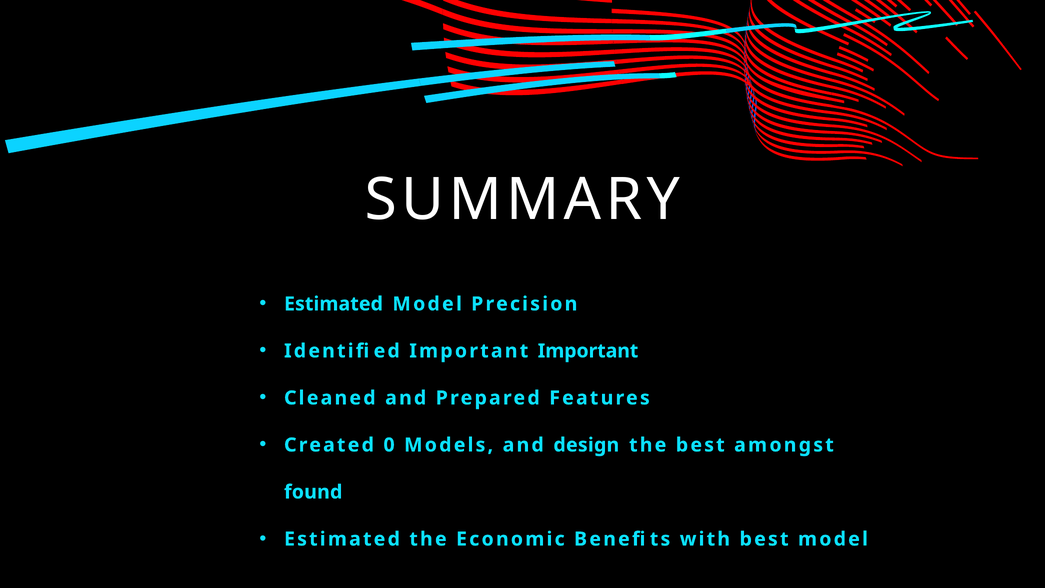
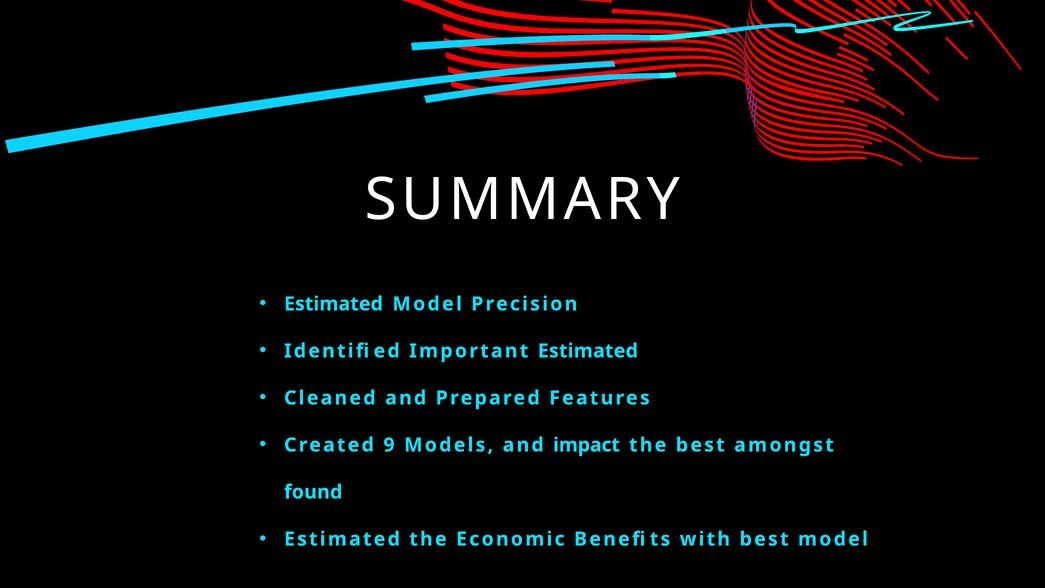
Important Important: Important -> Estimated
0: 0 -> 9
design: design -> impact
